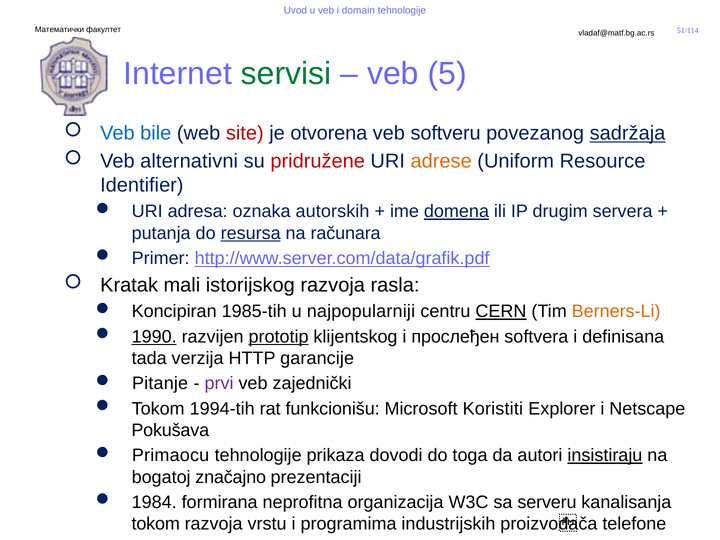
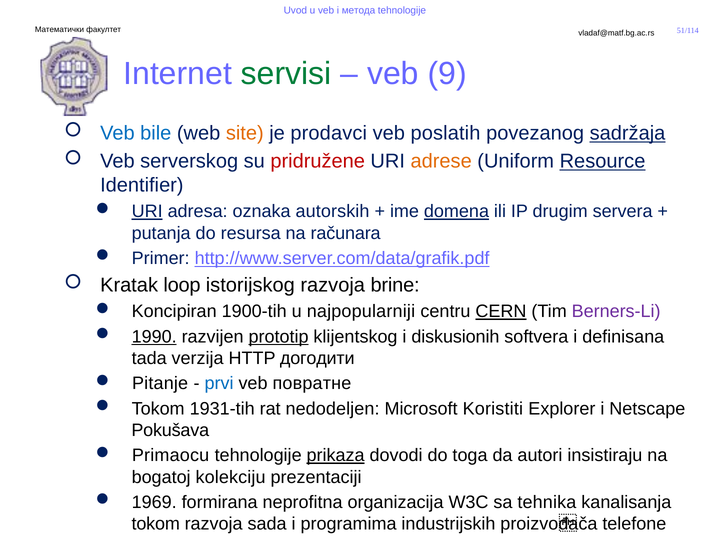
domain: domain -> метода
5: 5 -> 9
site colour: red -> orange
otvorena: otvorena -> prodavci
softveru: softveru -> poslatih
alternativni: alternativni -> serverskog
Resource underline: none -> present
URI at (147, 212) underline: none -> present
resursa underline: present -> none
mali: mali -> loop
rasla: rasla -> brine
1985-tih: 1985-tih -> 1900-tih
Berners-Li colour: orange -> purple
прослеђен: прослеђен -> diskusionih
garancije: garancije -> догодити
prvi colour: purple -> blue
zajednički: zajednički -> повратне
1994-tih: 1994-tih -> 1931-tih
funkcionišu: funkcionišu -> nedodeljen
prikaza underline: none -> present
insistiraju underline: present -> none
značajno: značajno -> kolekciju
1984: 1984 -> 1969
serveru: serveru -> tehnika
vrstu: vrstu -> sada
